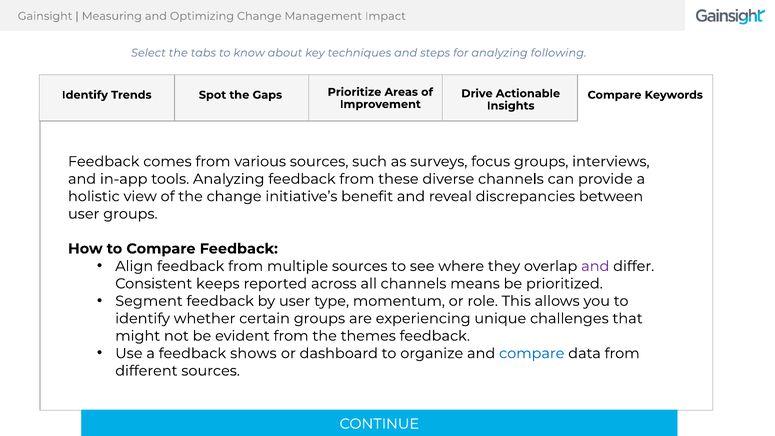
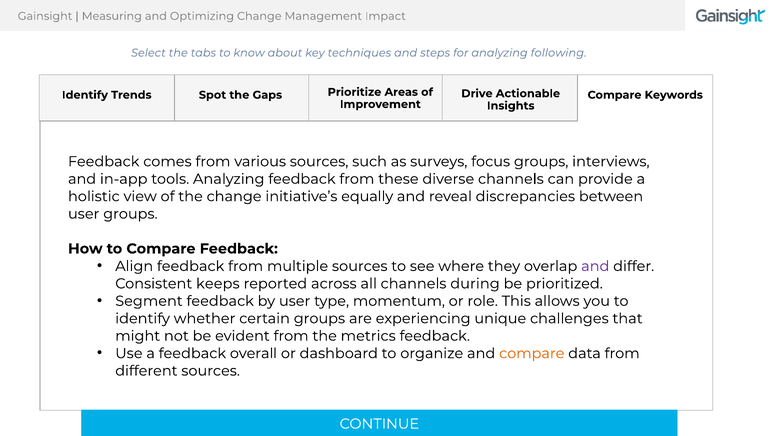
benefit: benefit -> equally
means: means -> during
themes: themes -> metrics
shows: shows -> overall
compare at (532, 353) colour: blue -> orange
